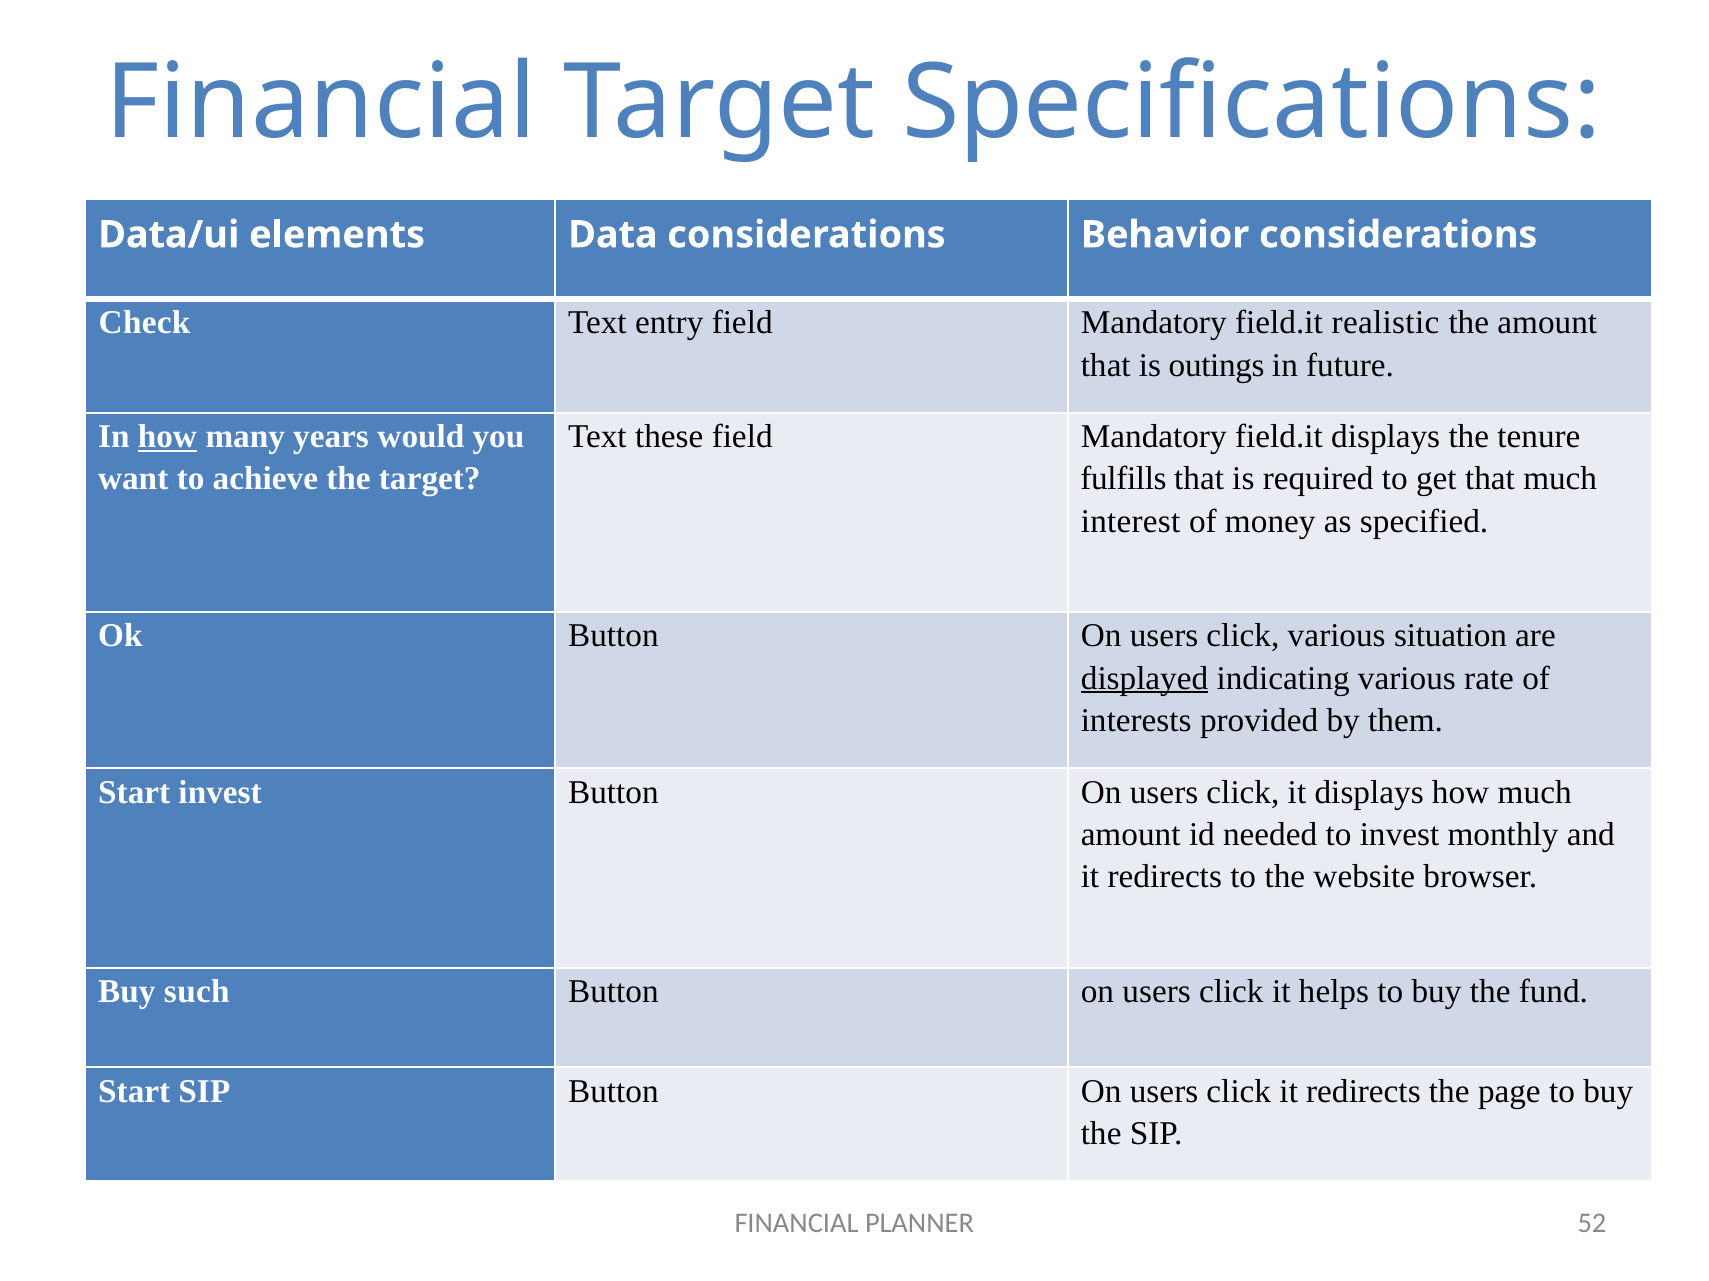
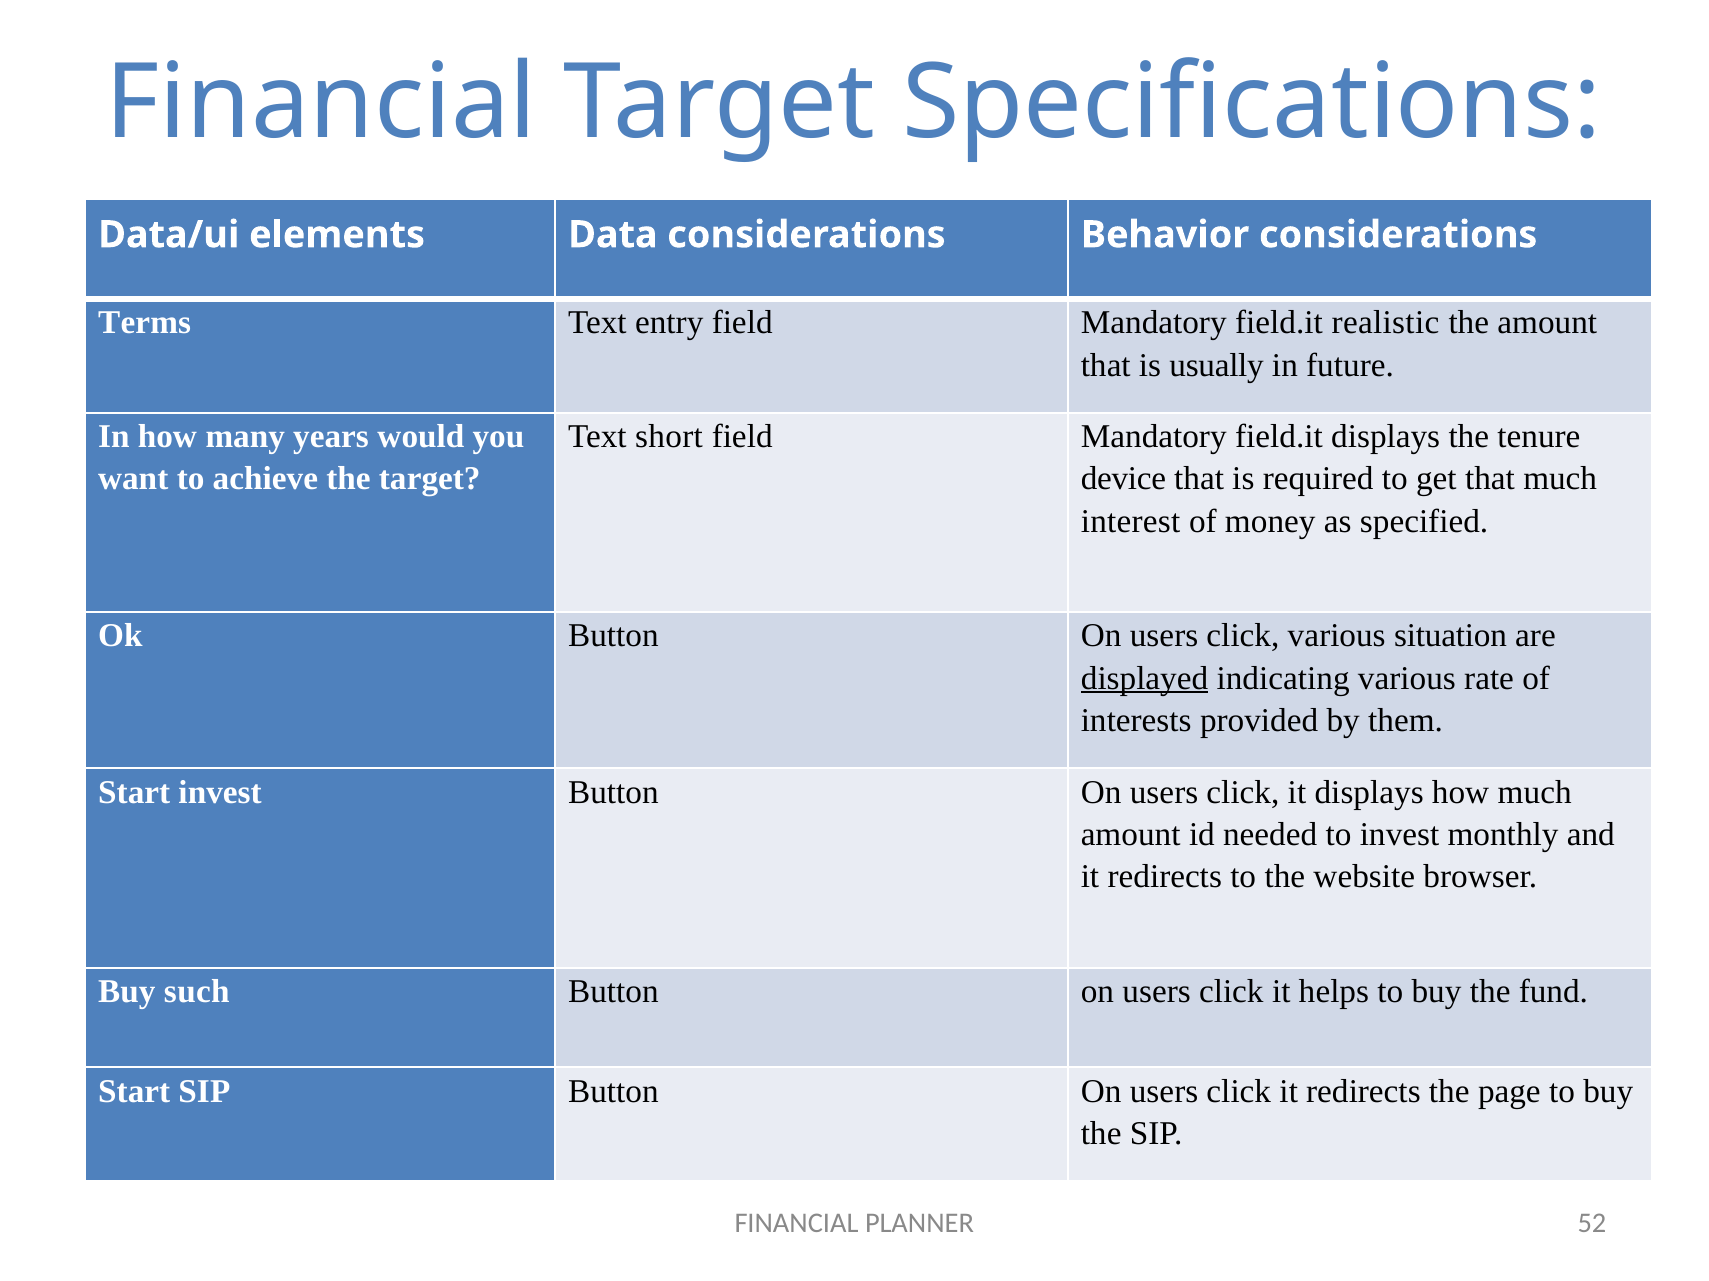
Check: Check -> Terms
outings: outings -> usually
how at (167, 437) underline: present -> none
these: these -> short
fulfills: fulfills -> device
